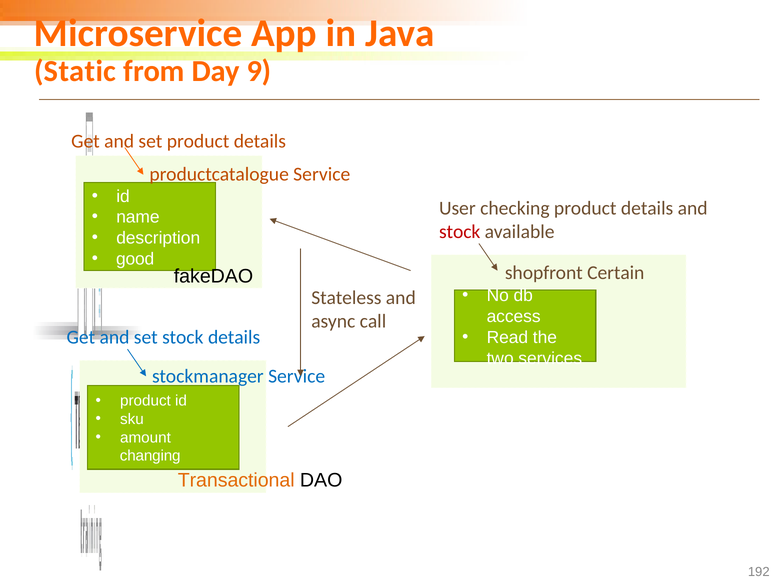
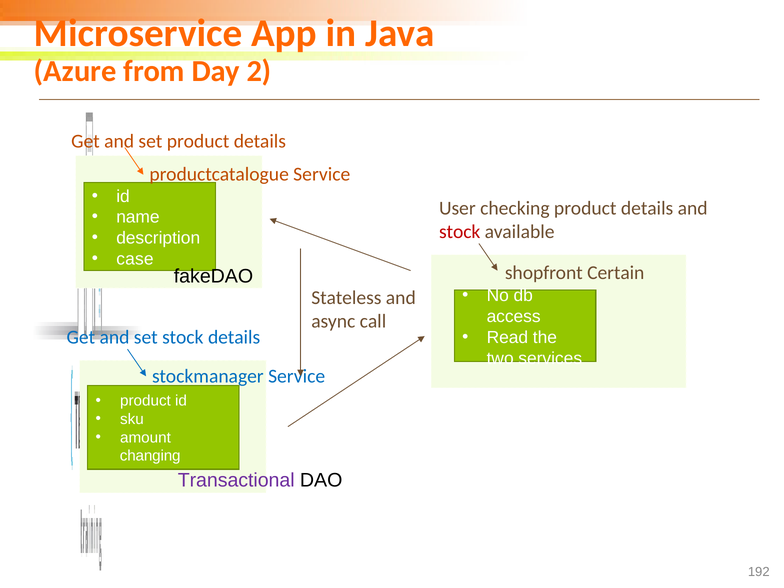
Static: Static -> Azure
9: 9 -> 2
good: good -> case
Transactional colour: orange -> purple
